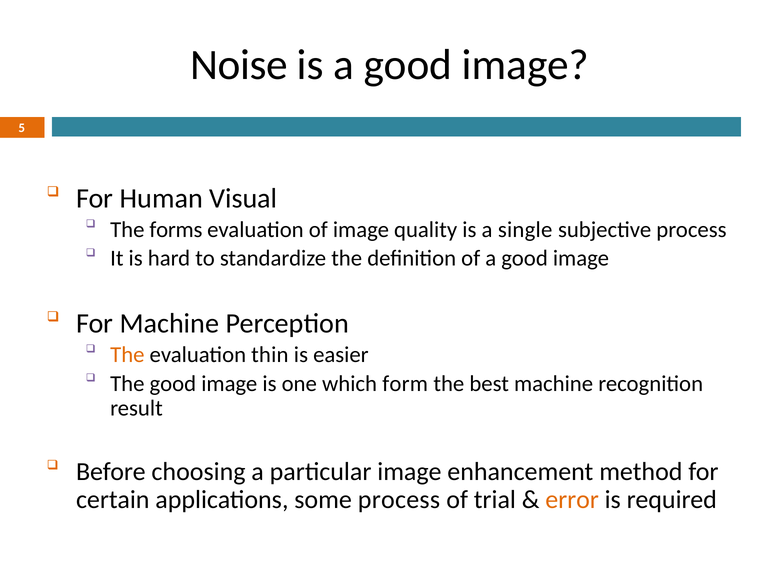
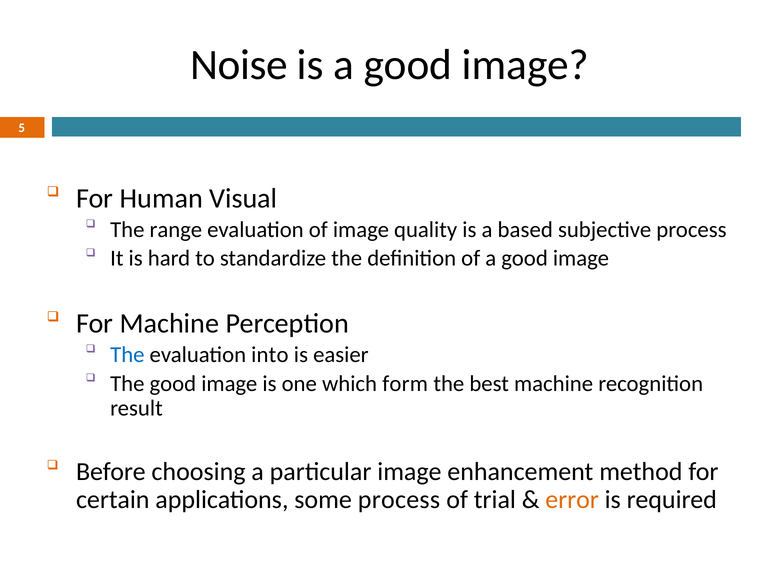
forms: forms -> range
single: single -> based
The at (127, 355) colour: orange -> blue
thin: thin -> into
